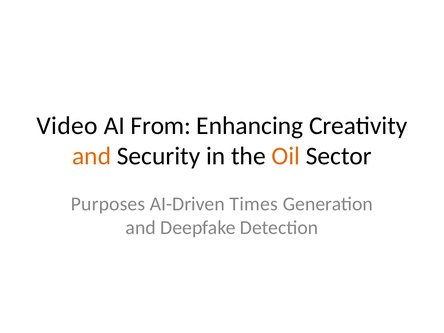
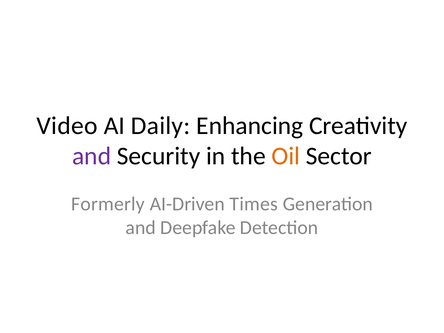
From: From -> Daily
and at (92, 156) colour: orange -> purple
Purposes: Purposes -> Formerly
